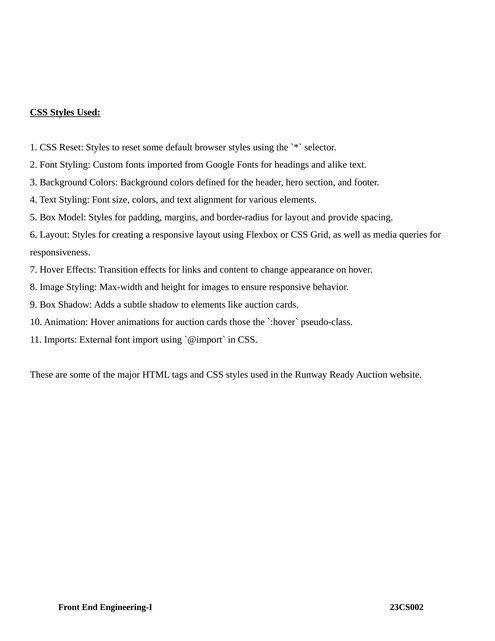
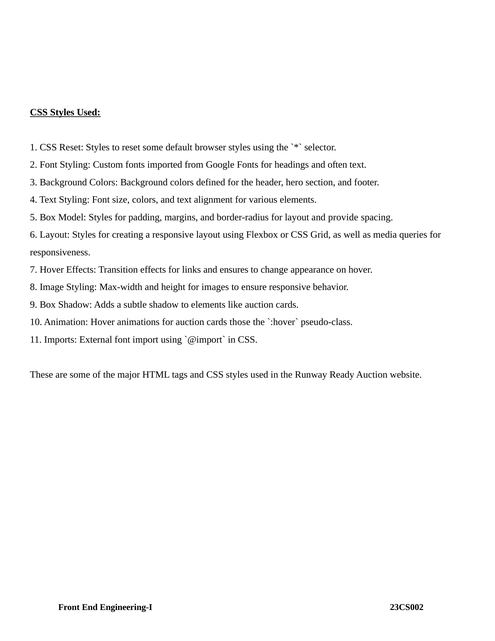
alike: alike -> often
content: content -> ensures
